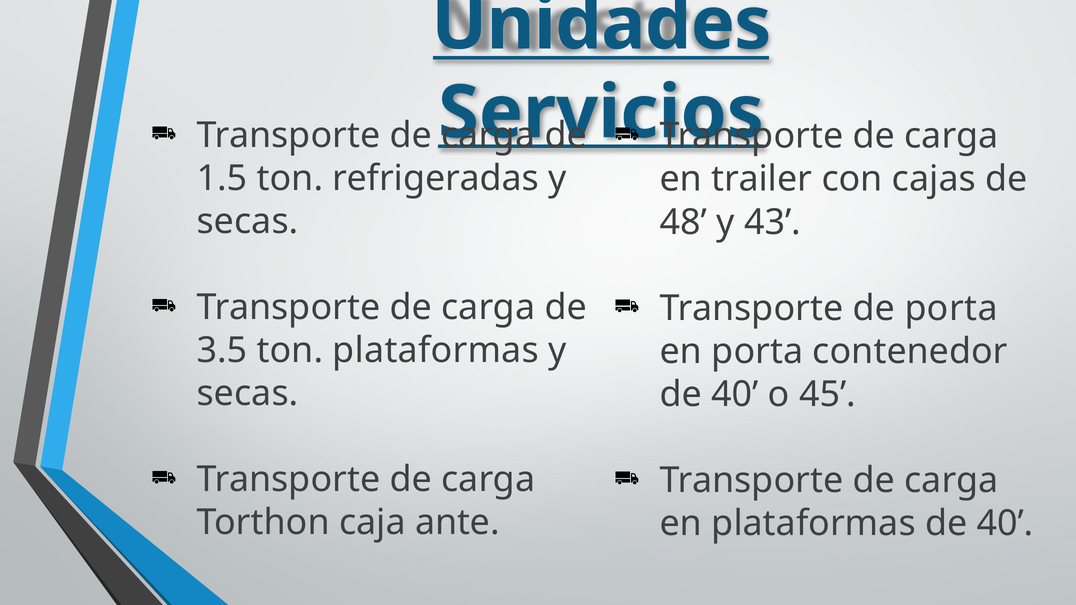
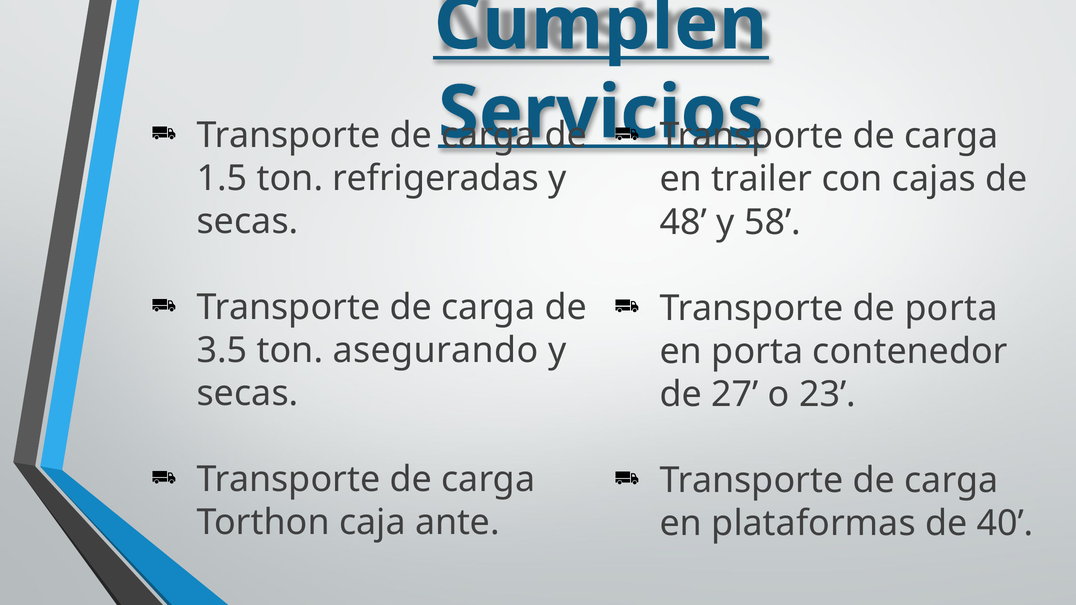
Unidades: Unidades -> Cumplen
43: 43 -> 58
ton plataformas: plataformas -> asegurando
40 at (735, 394): 40 -> 27
45: 45 -> 23
